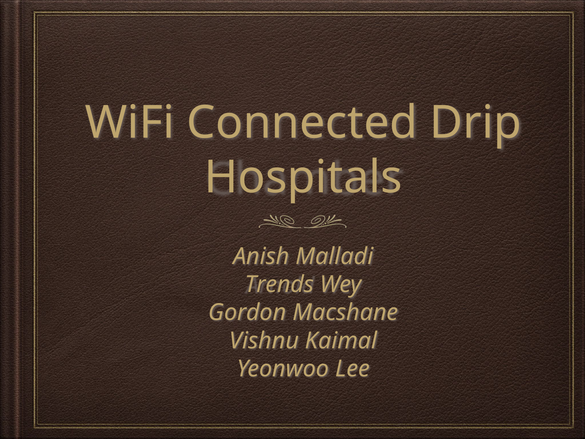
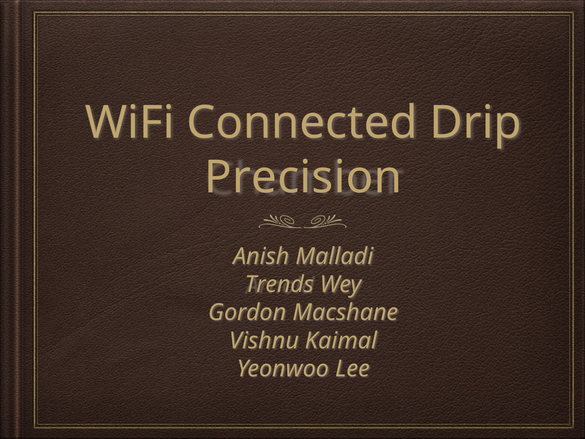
Hospitals: Hospitals -> Precision
